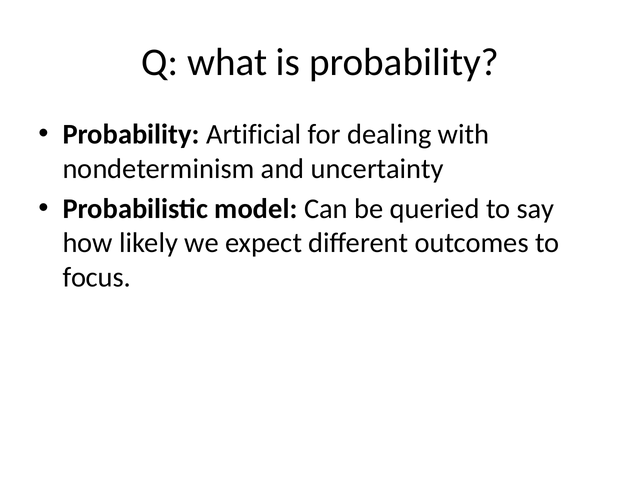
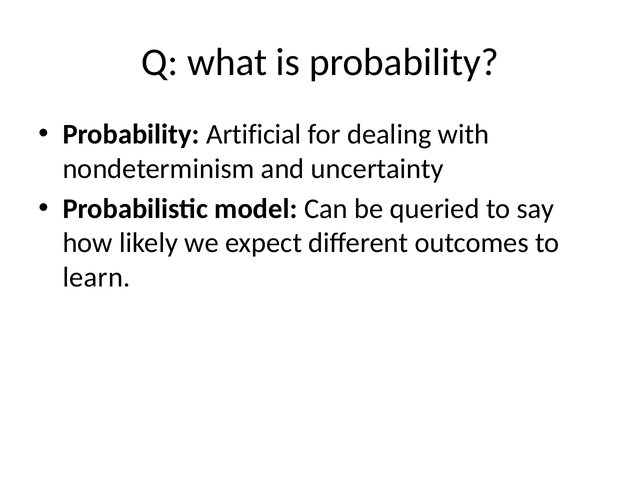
focus: focus -> learn
